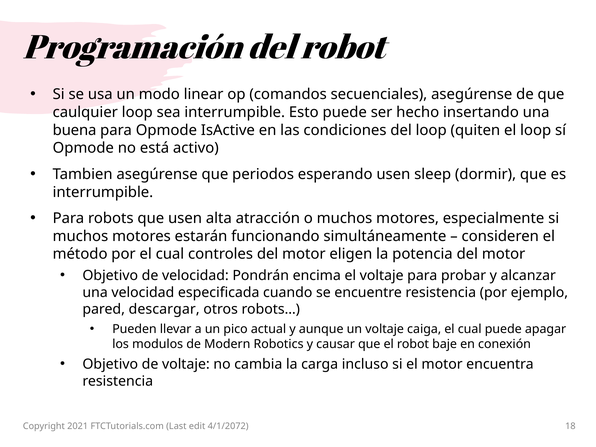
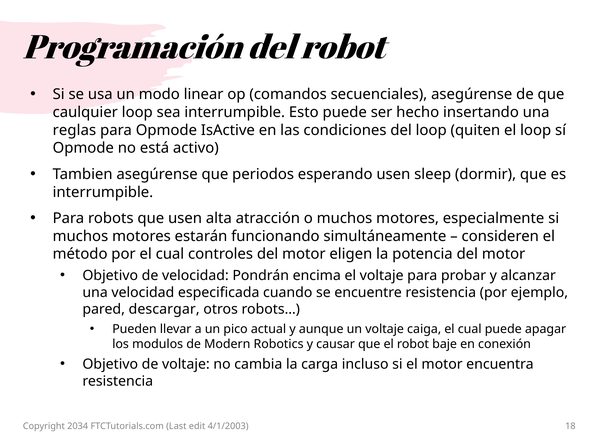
buena: buena -> reglas
2021: 2021 -> 2034
4/1/2072: 4/1/2072 -> 4/1/2003
